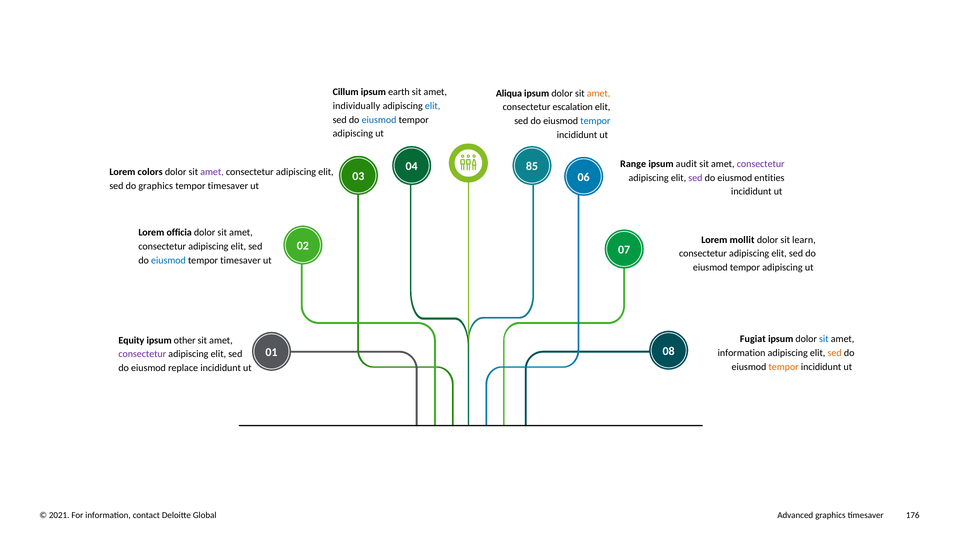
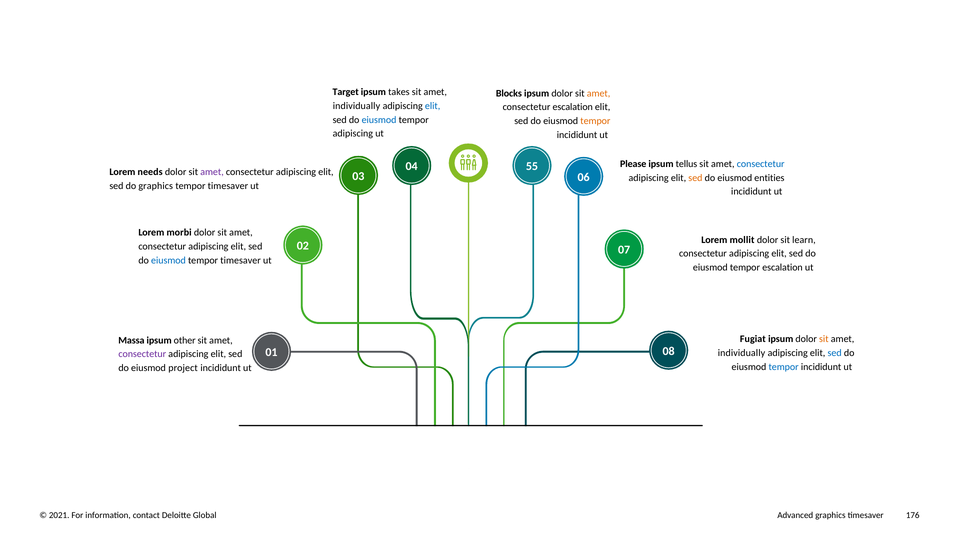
Cillum: Cillum -> Target
earth: earth -> takes
Aliqua: Aliqua -> Blocks
tempor at (595, 121) colour: blue -> orange
Range: Range -> Please
audit: audit -> tellus
consectetur at (761, 164) colour: purple -> blue
85: 85 -> 55
colors: colors -> needs
sed at (695, 178) colour: purple -> orange
officia: officia -> morbi
adipiscing at (782, 268): adipiscing -> escalation
sit at (824, 339) colour: blue -> orange
Equity: Equity -> Massa
information at (742, 353): information -> individually
sed at (835, 353) colour: orange -> blue
tempor at (784, 367) colour: orange -> blue
replace: replace -> project
